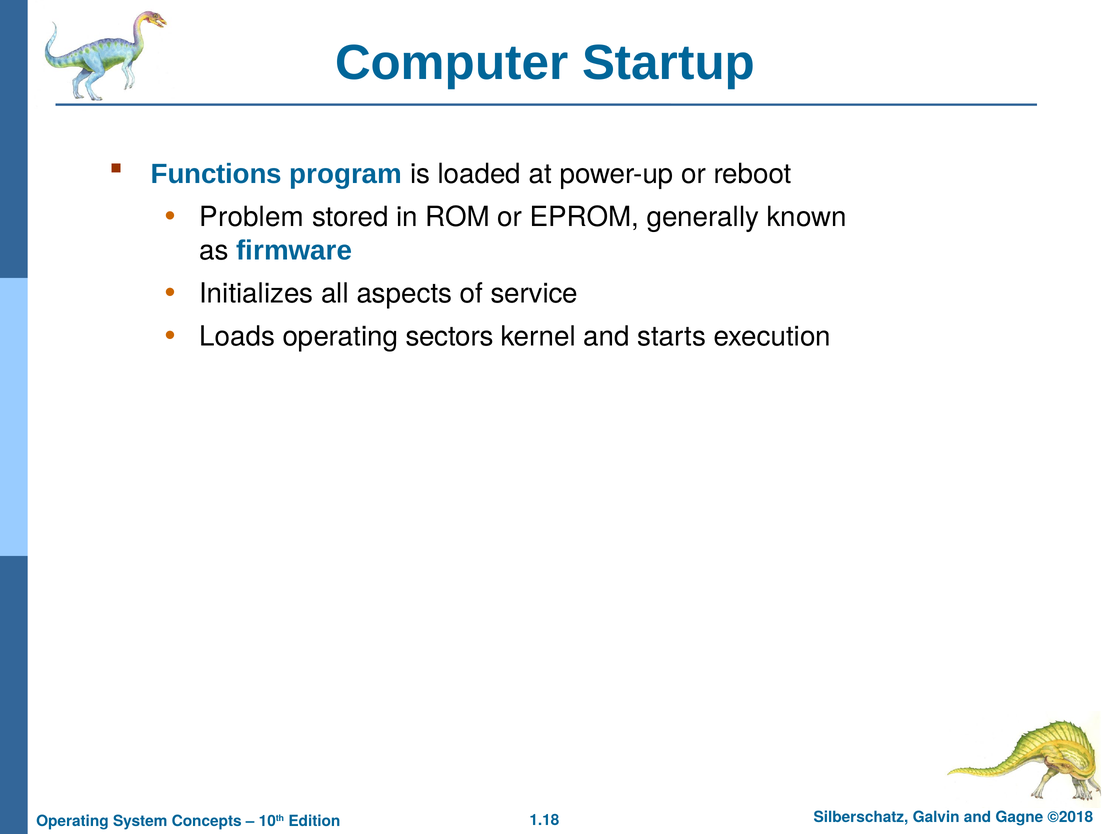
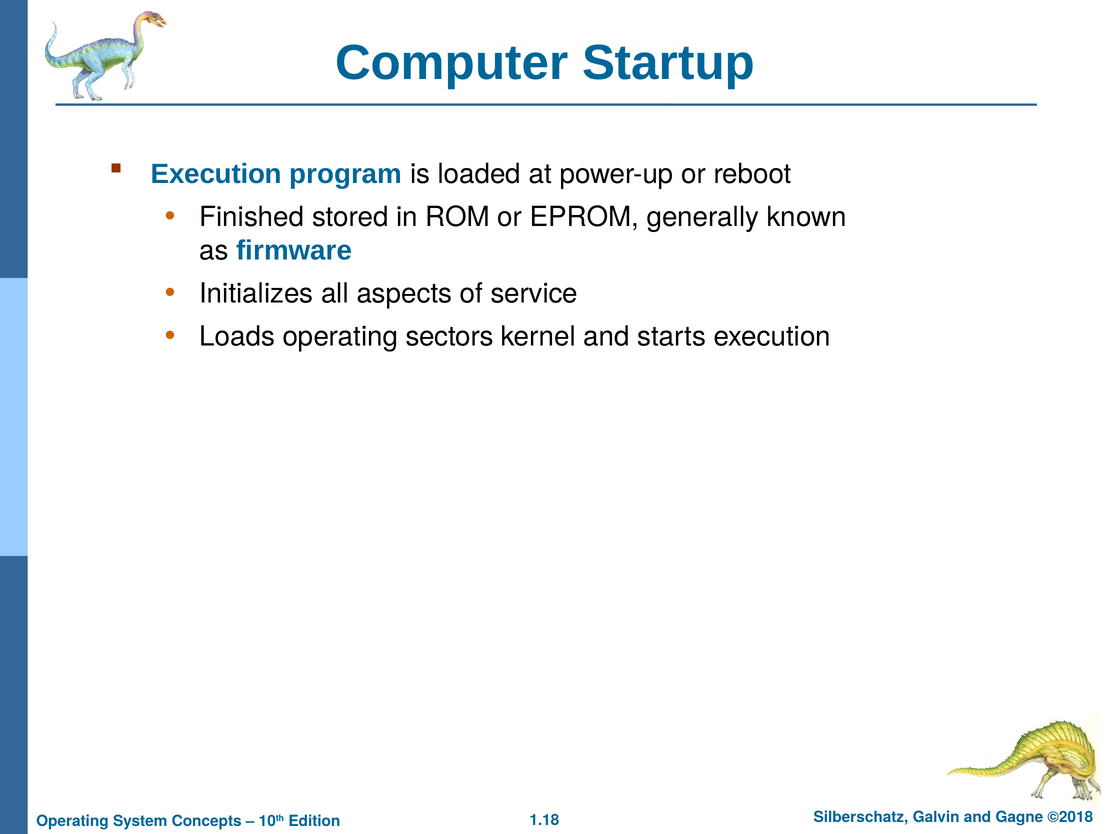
Functions at (216, 174): Functions -> Execution
Problem: Problem -> Finished
